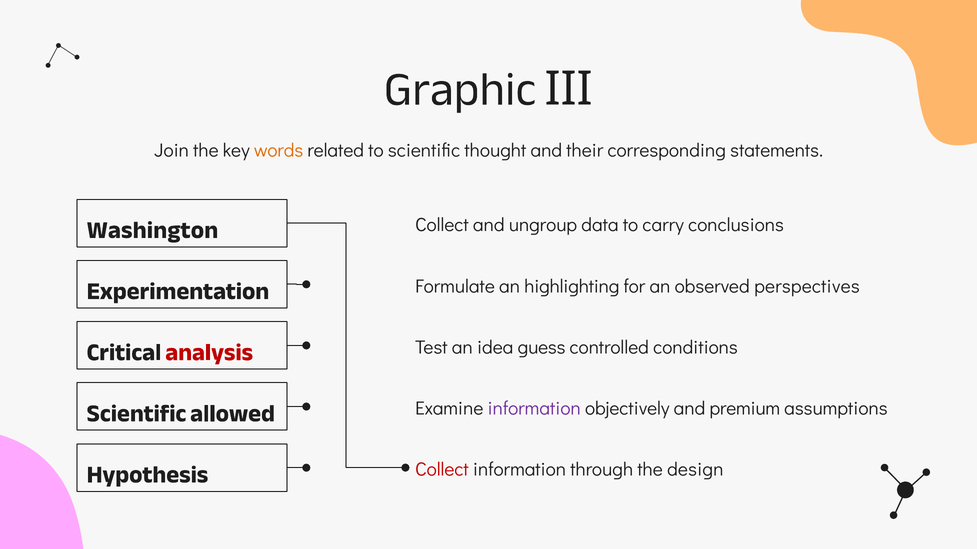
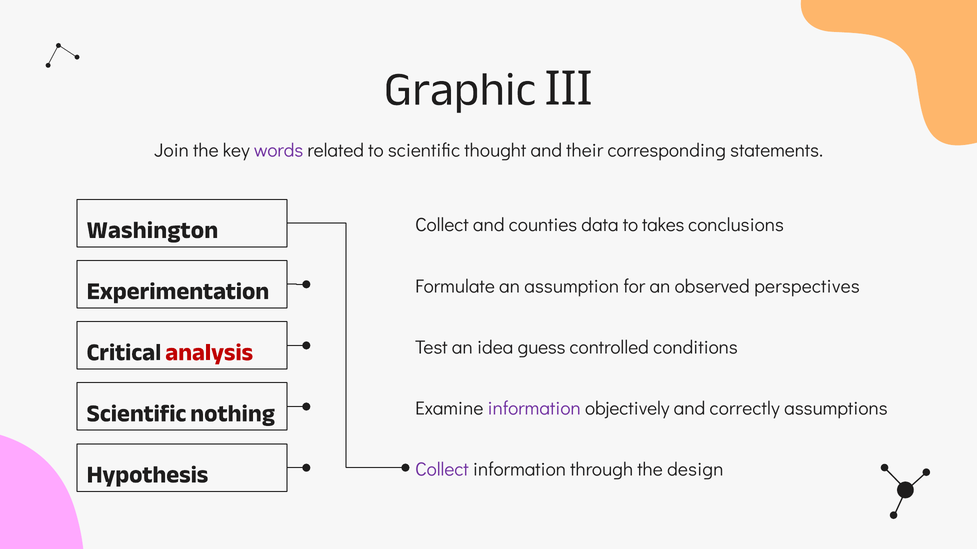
words colour: orange -> purple
ungroup: ungroup -> counties
carry: carry -> takes
highlighting: highlighting -> assumption
premium: premium -> correctly
allowed: allowed -> nothing
Collect at (442, 470) colour: red -> purple
